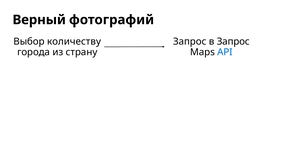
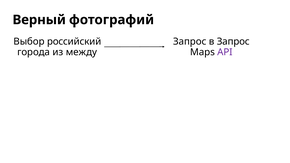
количеству: количеству -> российский
страну: страну -> между
API colour: blue -> purple
